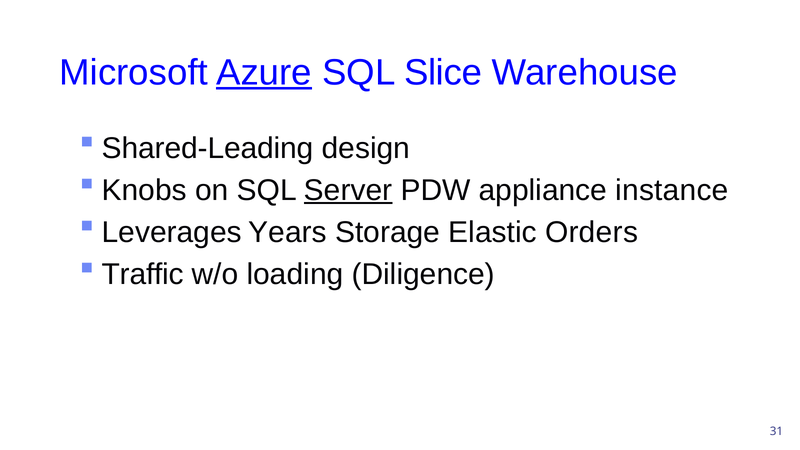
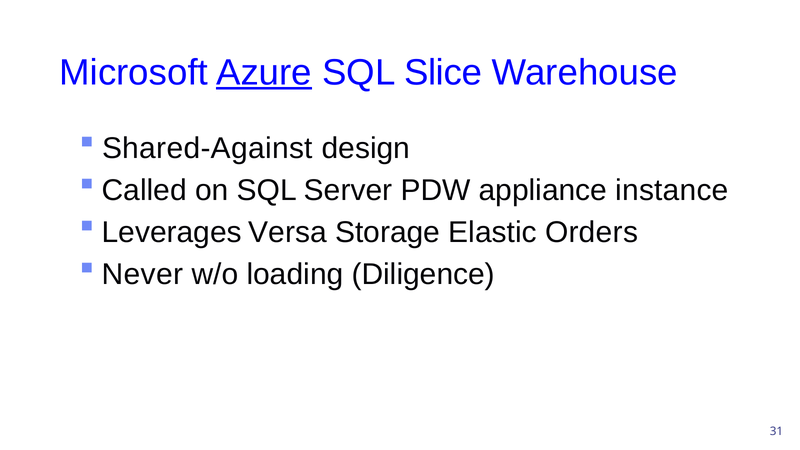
Shared-Leading: Shared-Leading -> Shared-Against
Knobs: Knobs -> Called
Server underline: present -> none
Years: Years -> Versa
Traffic: Traffic -> Never
